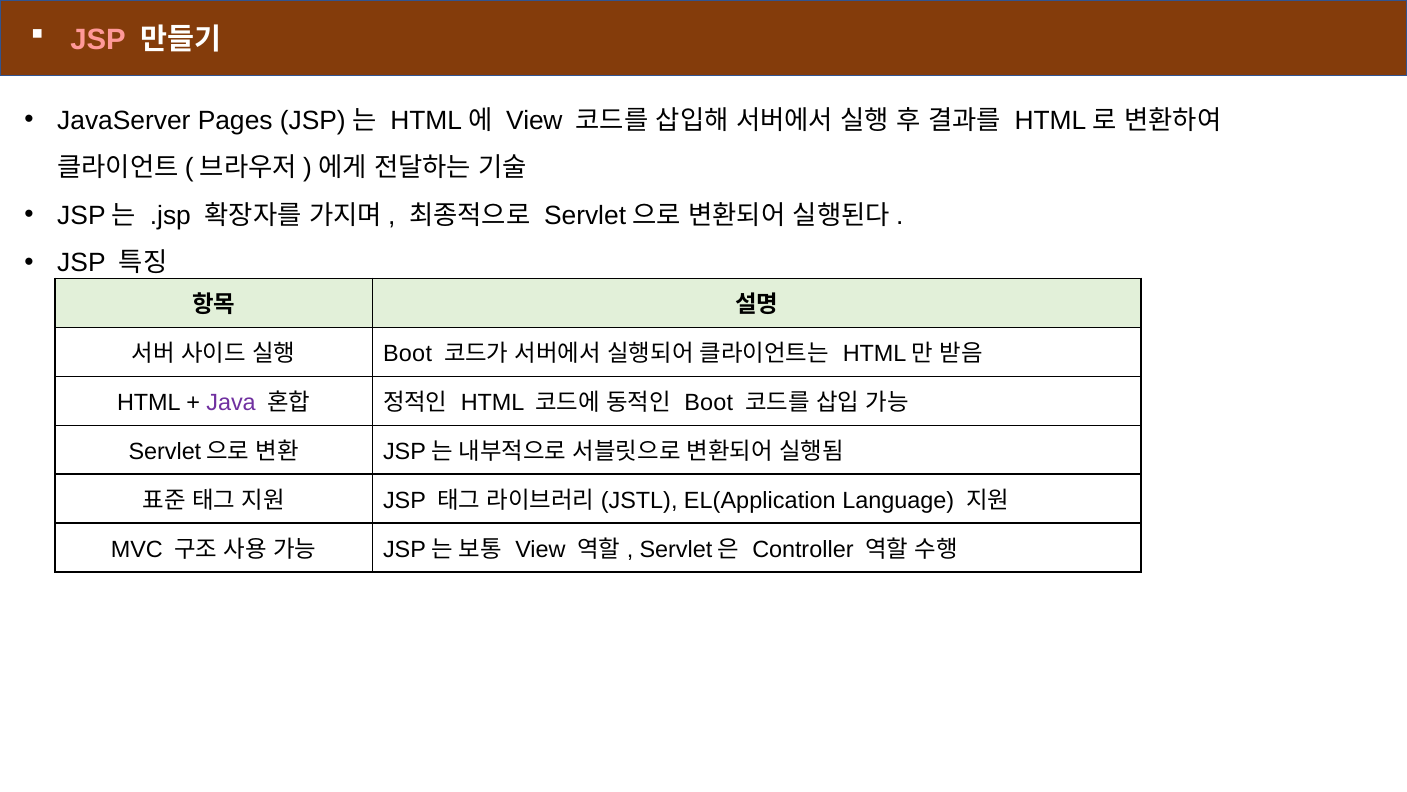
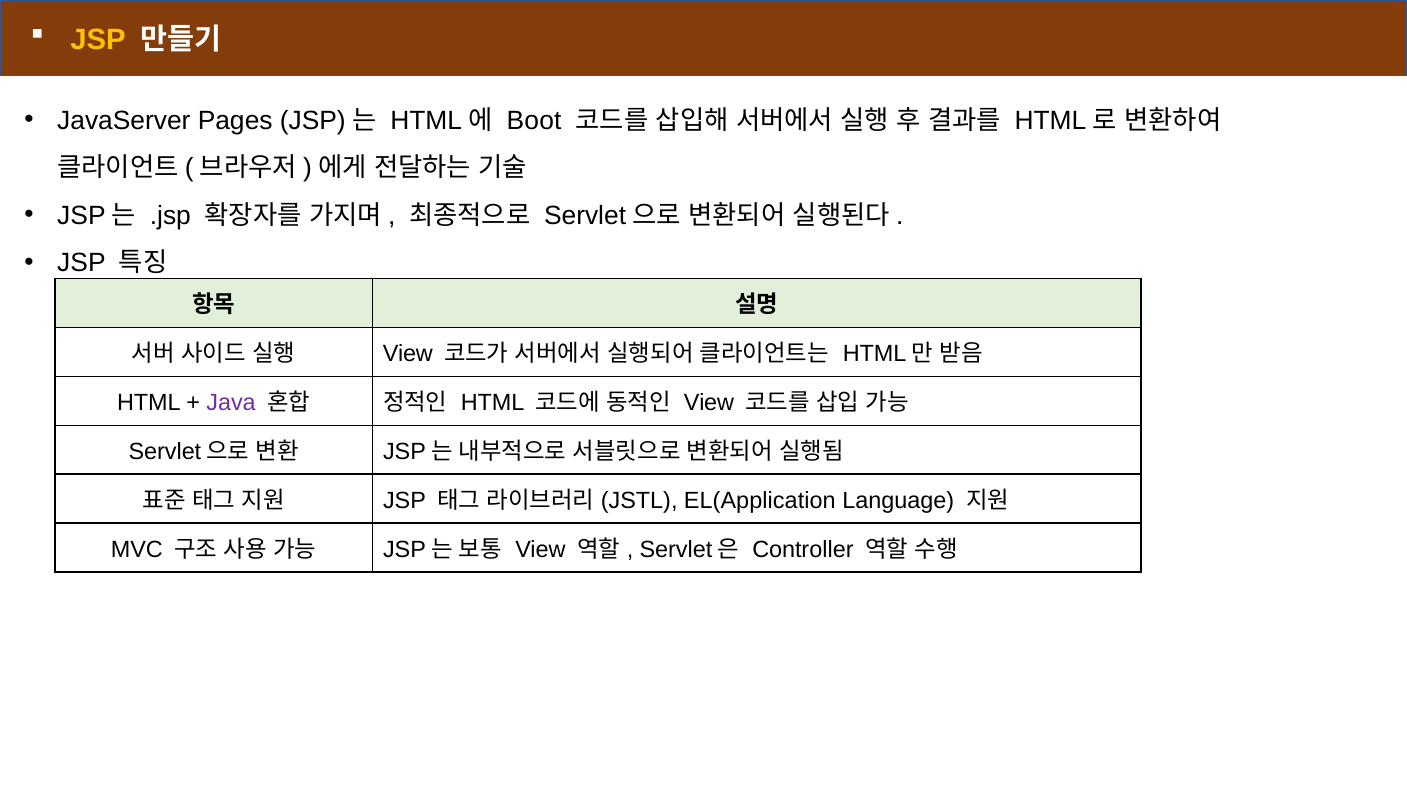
JSP at (98, 40) colour: pink -> yellow
View at (534, 120): View -> Boot
Boot at (408, 354): Boot -> View
Boot at (709, 403): Boot -> View
